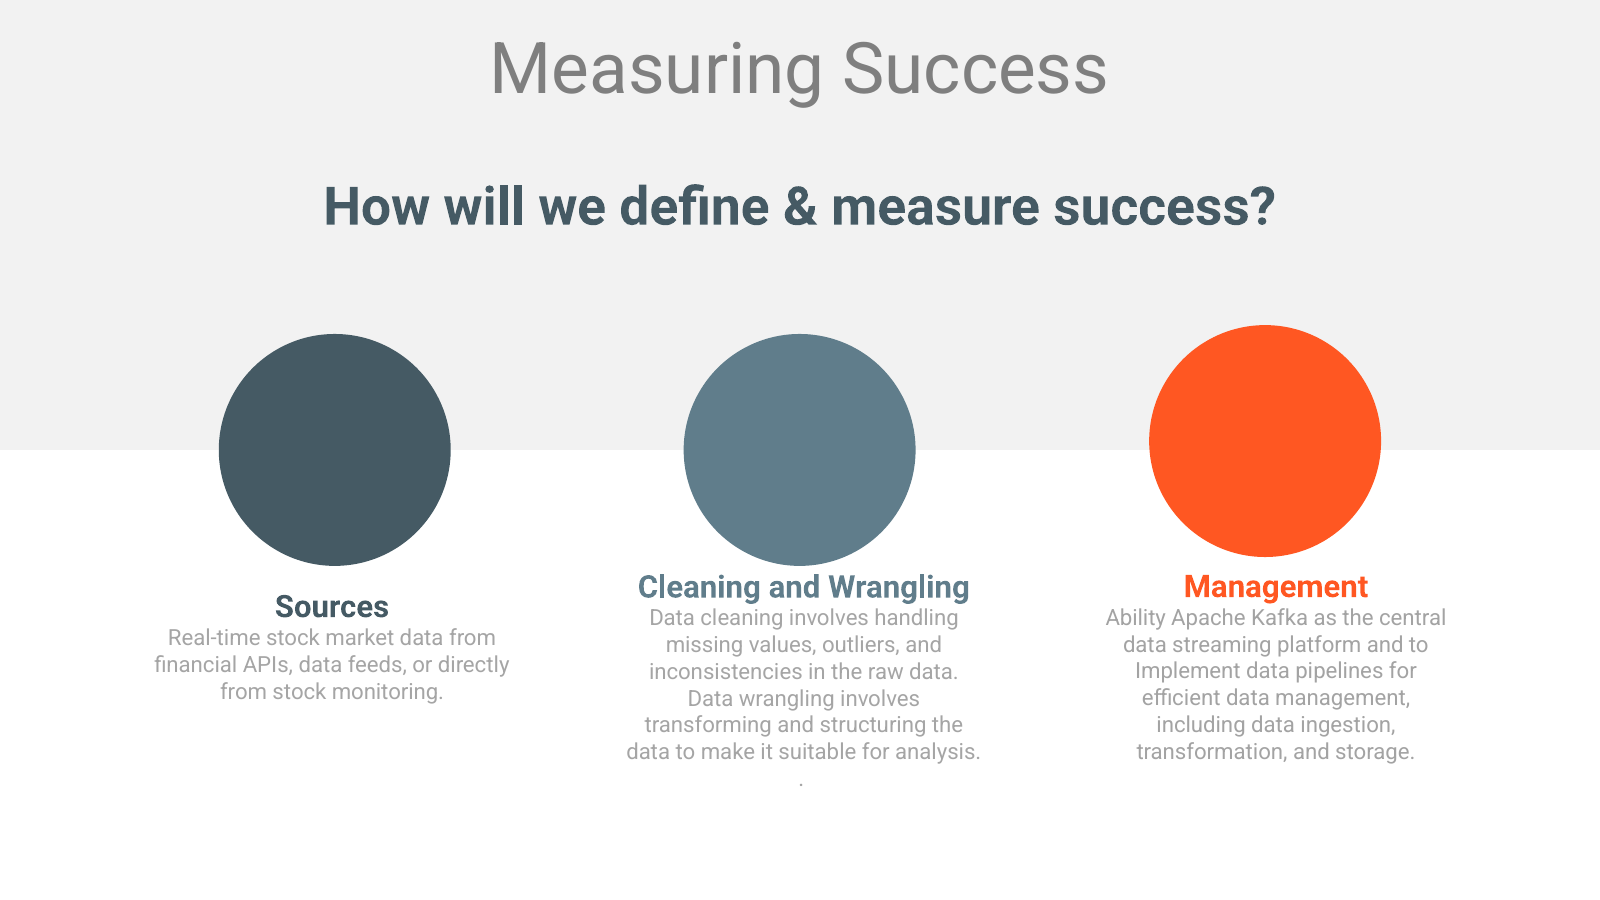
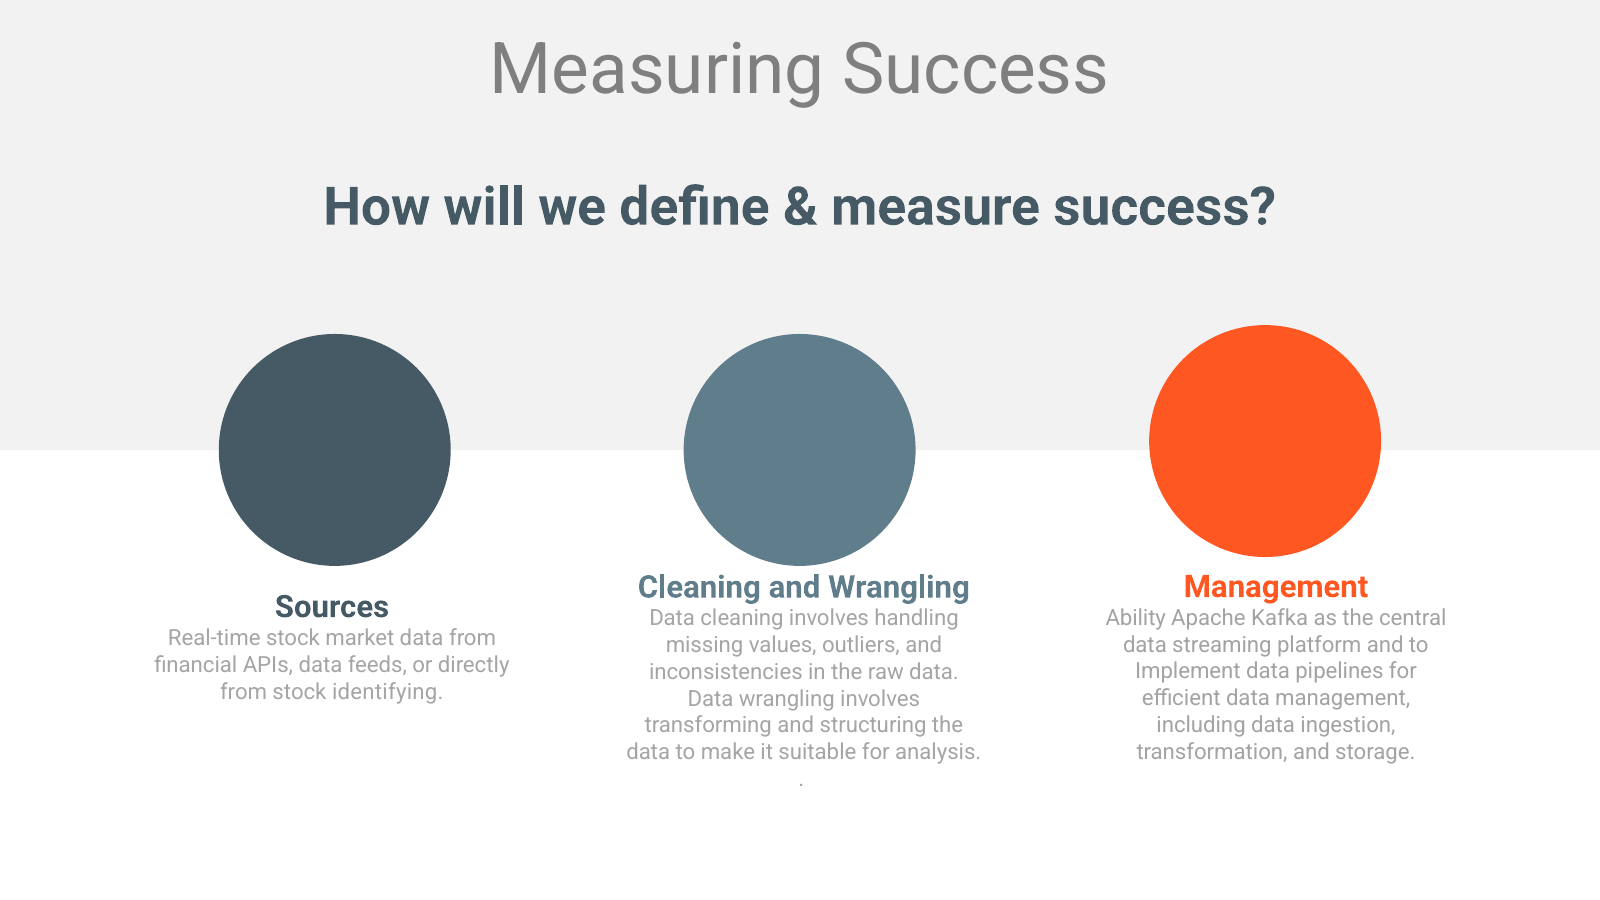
monitoring: monitoring -> identifying
